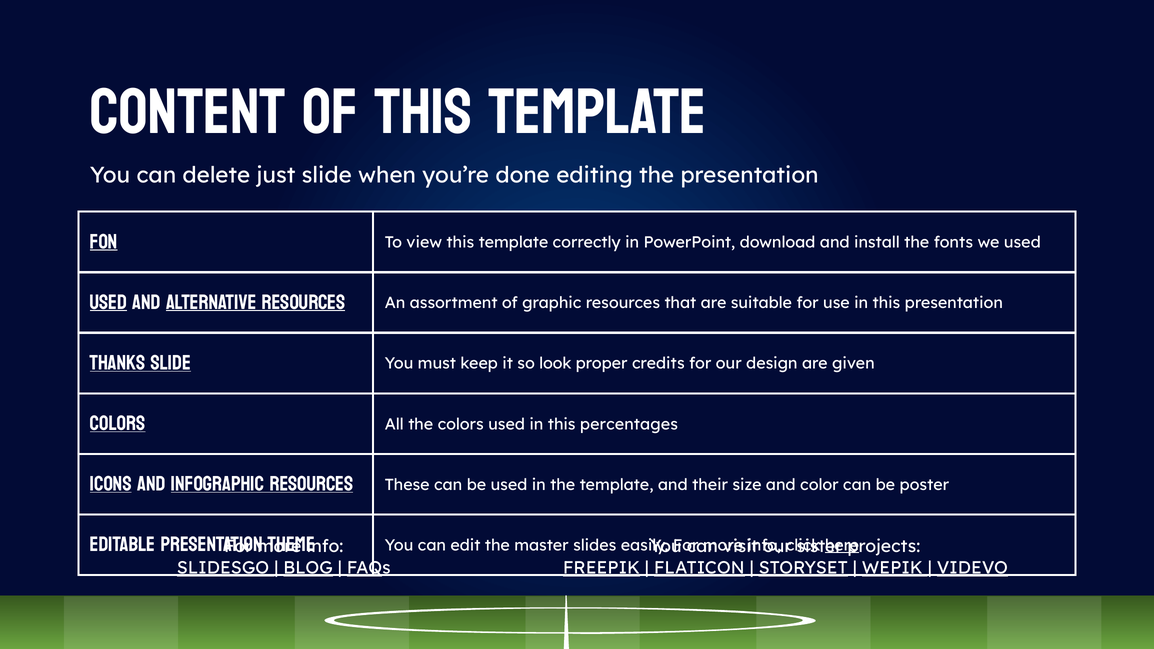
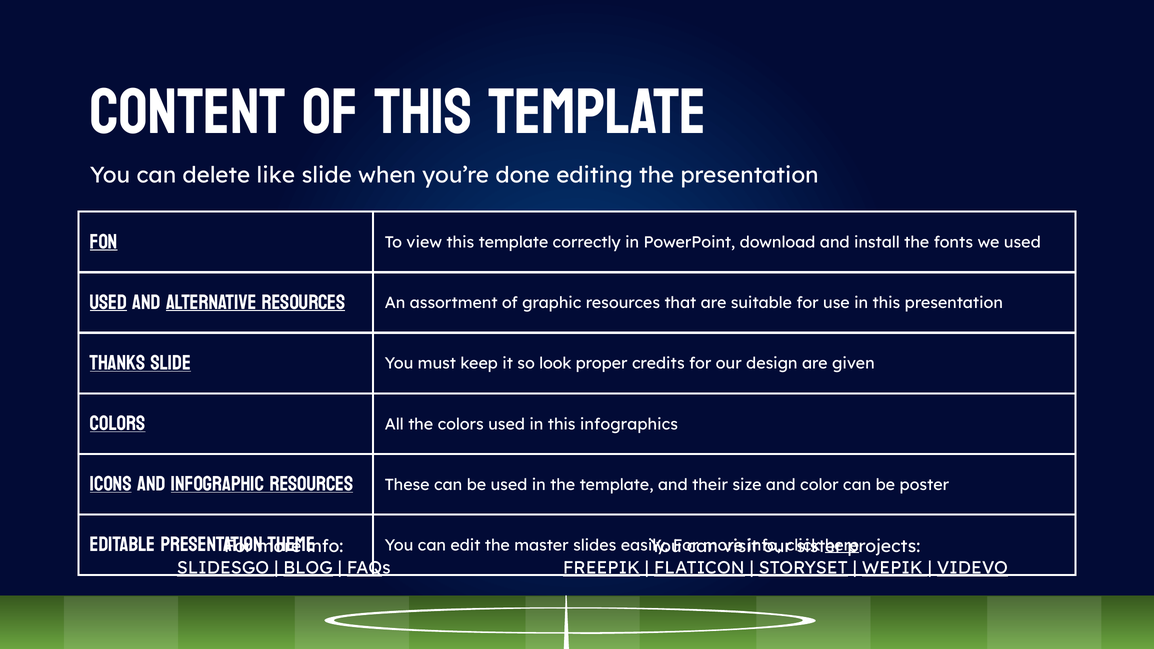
just: just -> like
percentages: percentages -> infographics
